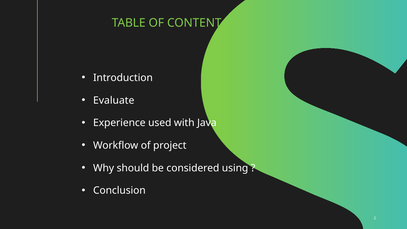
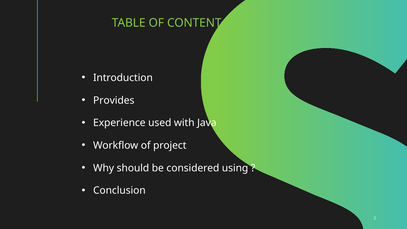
Evaluate: Evaluate -> Provides
